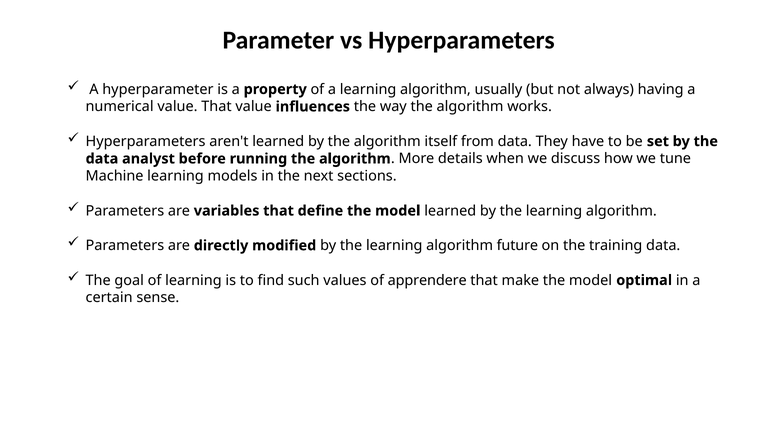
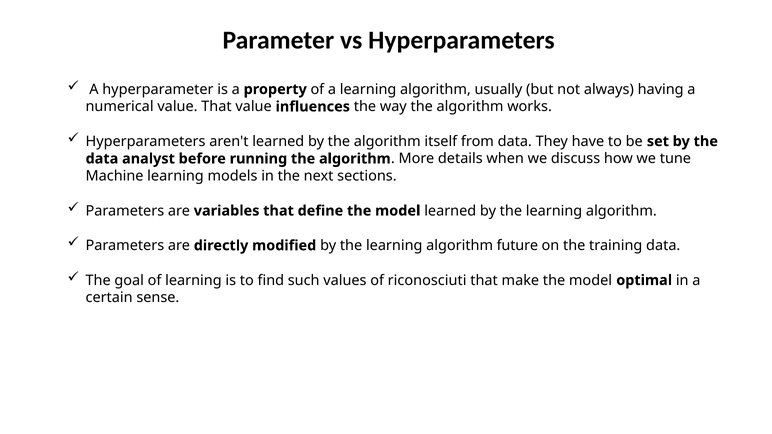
apprendere: apprendere -> riconosciuti
